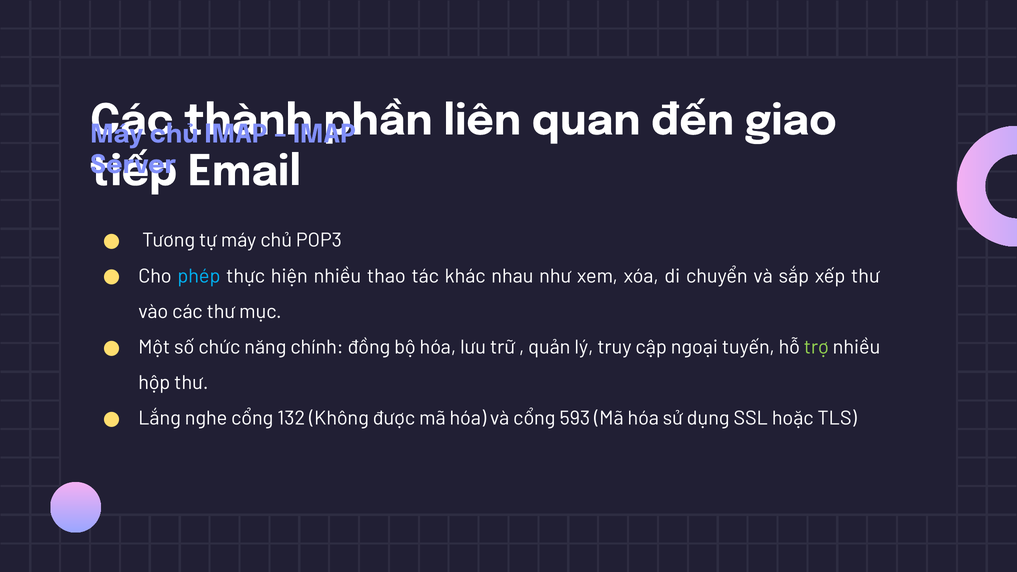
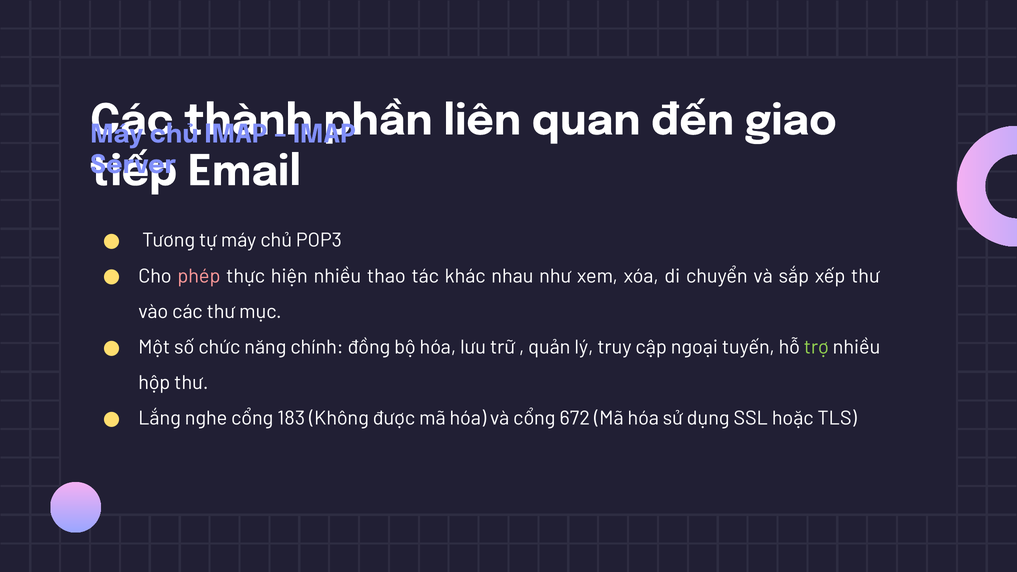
phép colour: light blue -> pink
132: 132 -> 183
593: 593 -> 672
